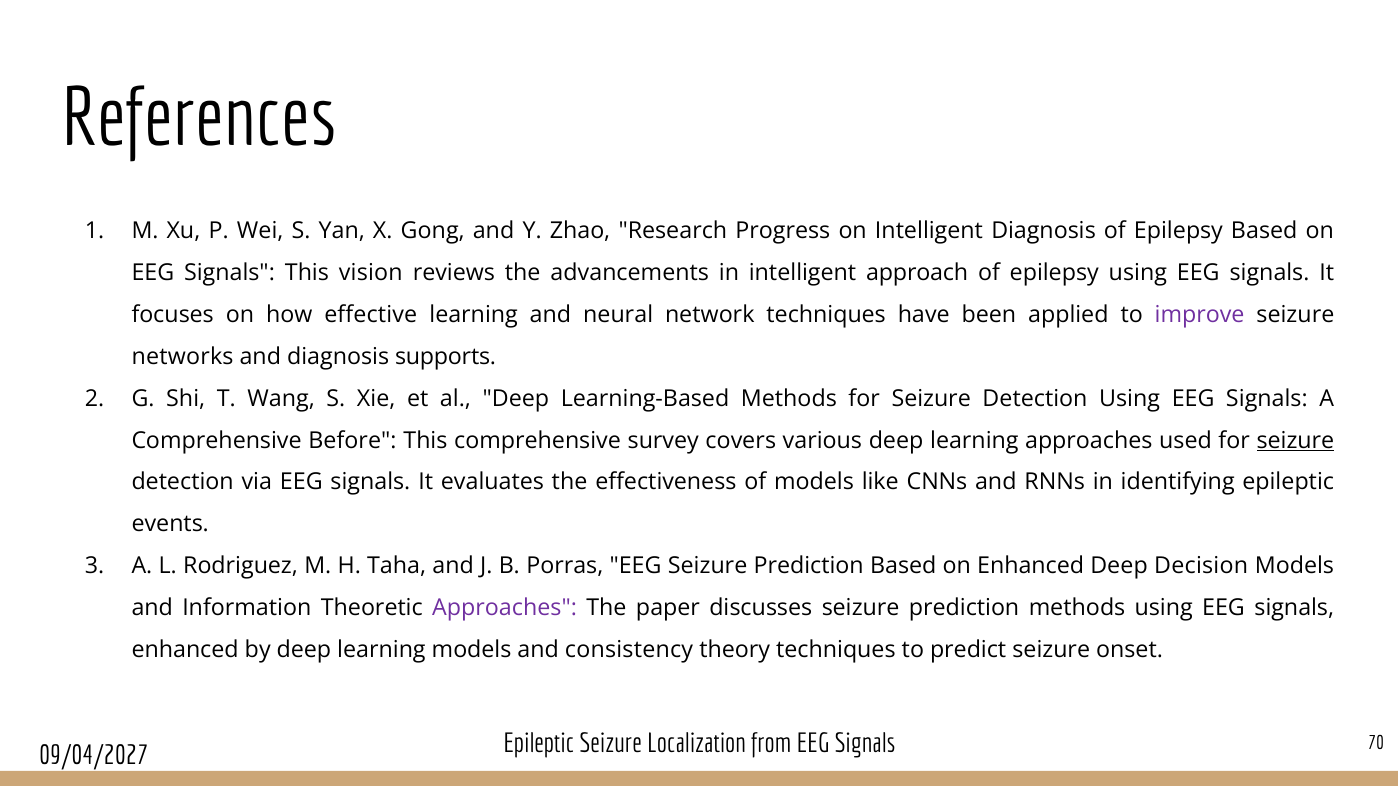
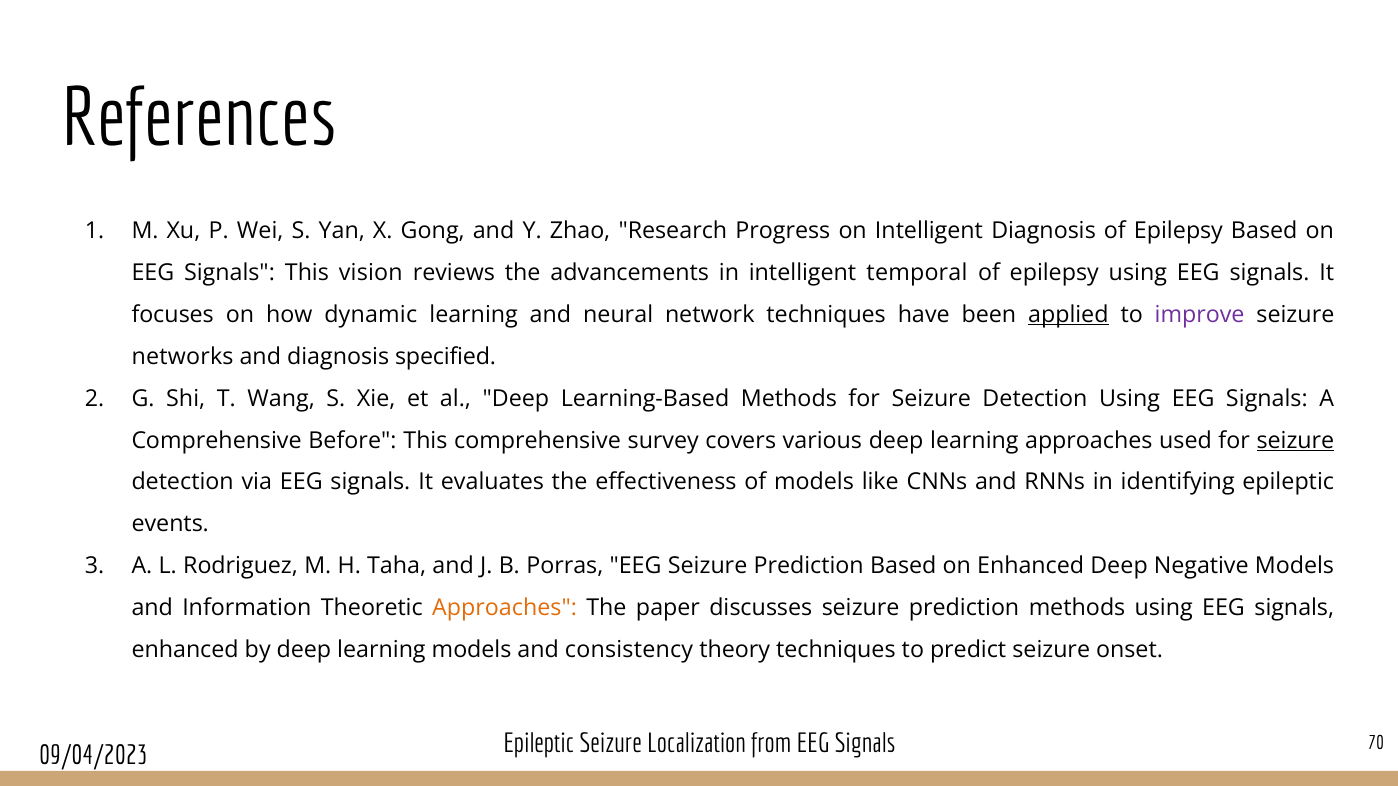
approach: approach -> temporal
effective: effective -> dynamic
applied underline: none -> present
supports: supports -> specified
Decision: Decision -> Negative
Approaches at (505, 608) colour: purple -> orange
09/04/2027: 09/04/2027 -> 09/04/2023
